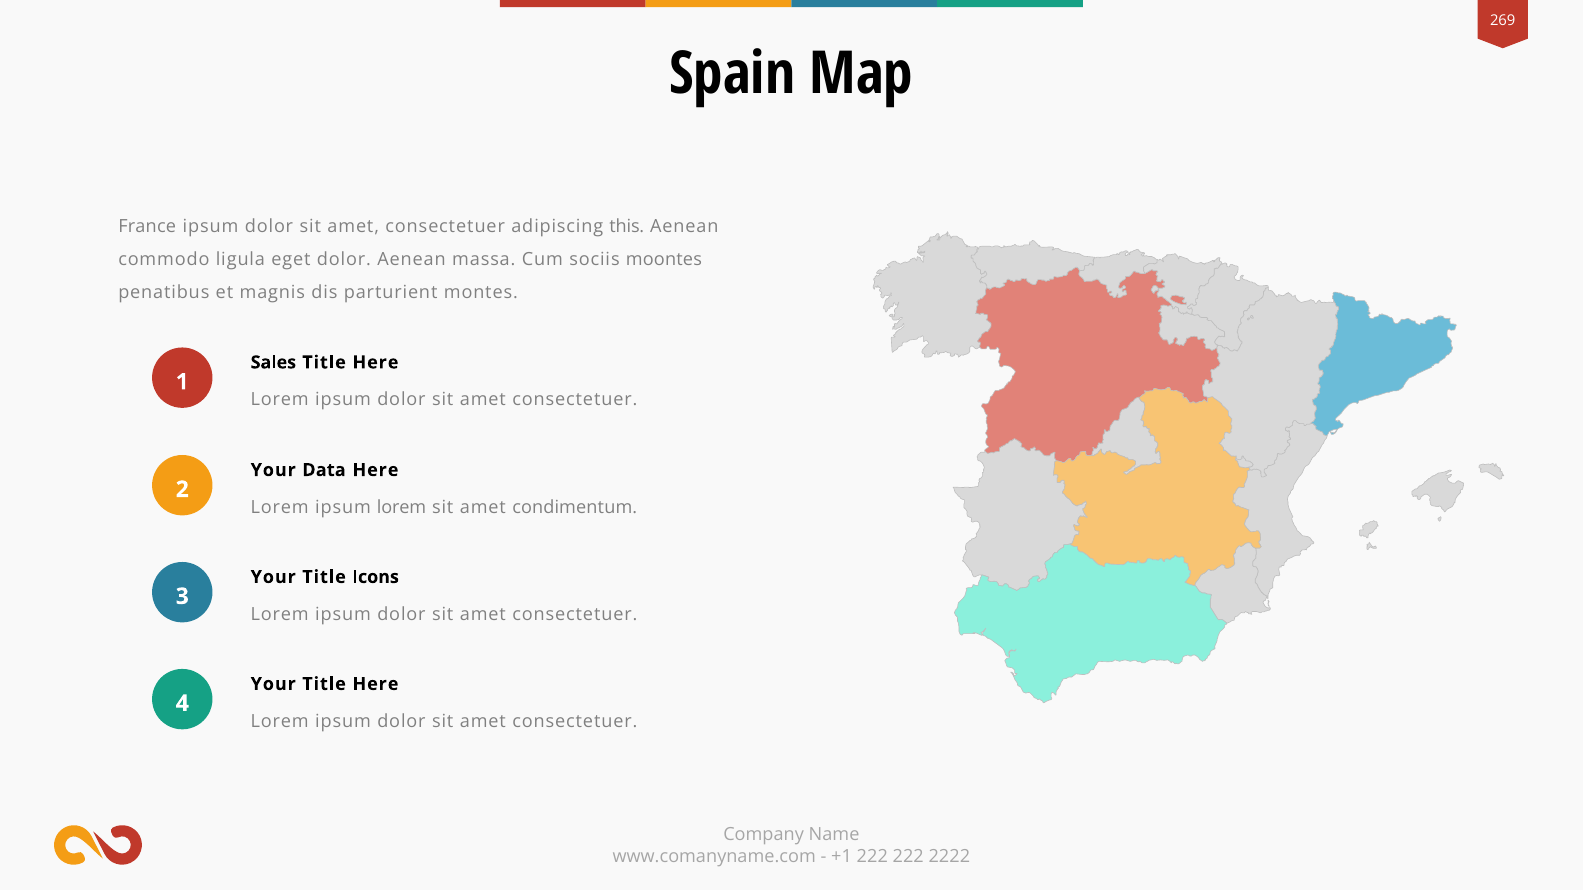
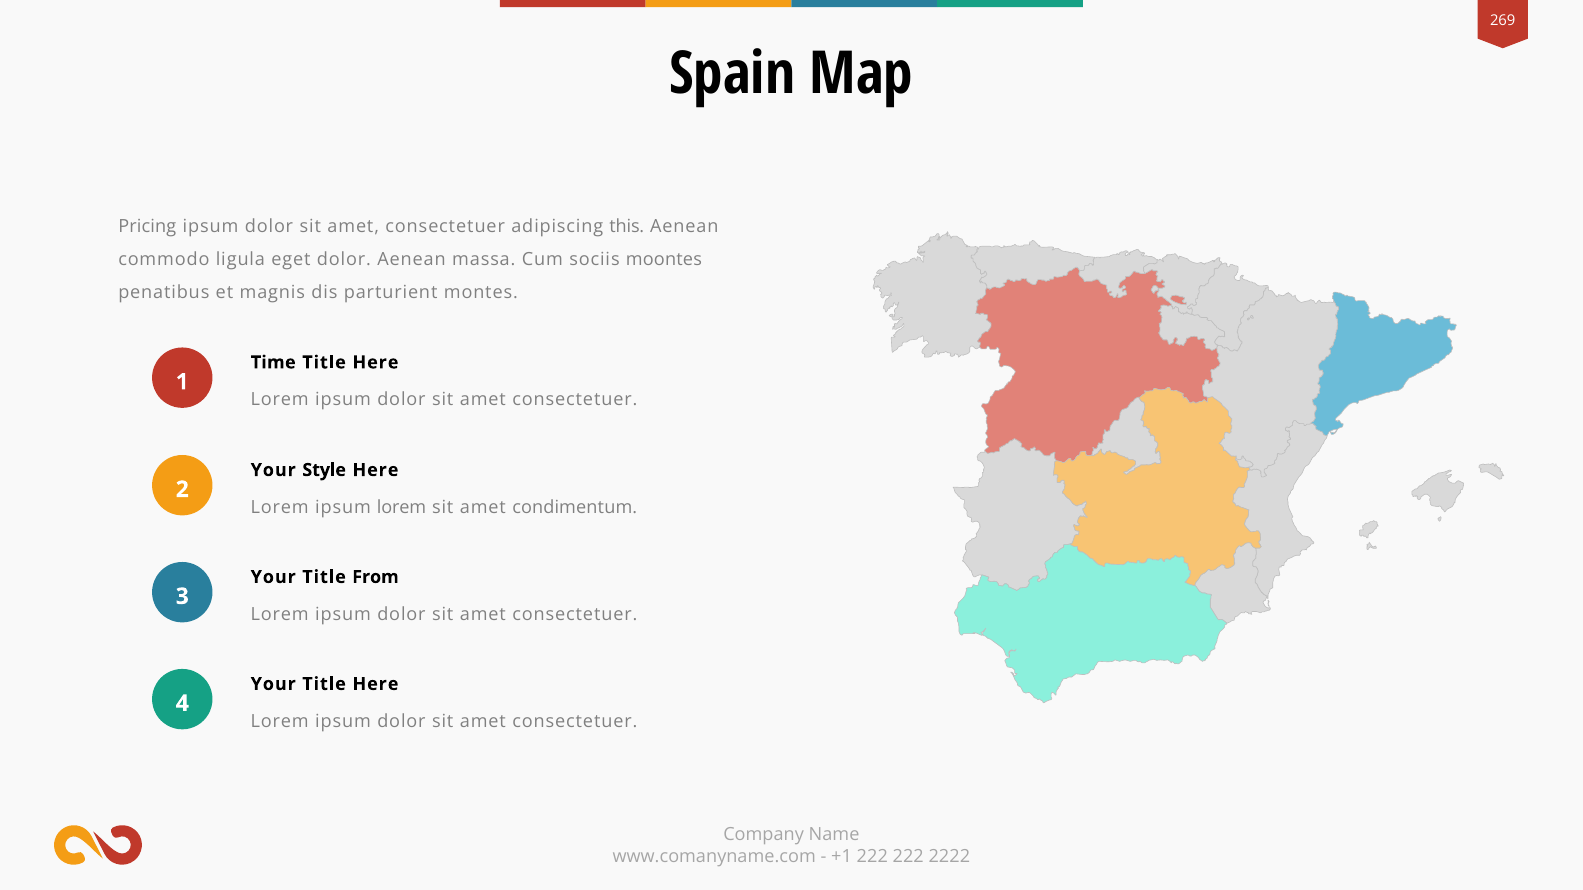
France: France -> Pricing
Sales: Sales -> Time
Data: Data -> Style
Icons: Icons -> From
